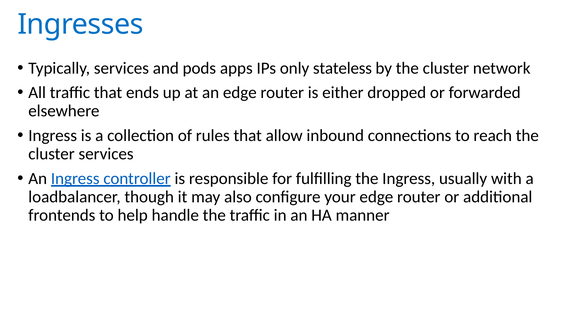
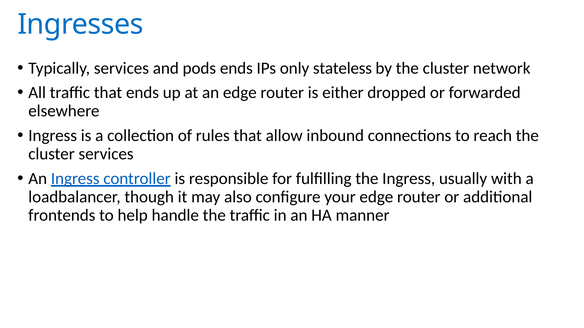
pods apps: apps -> ends
